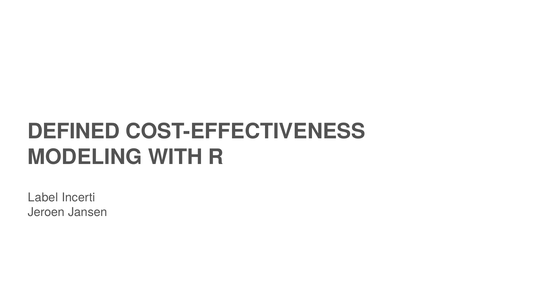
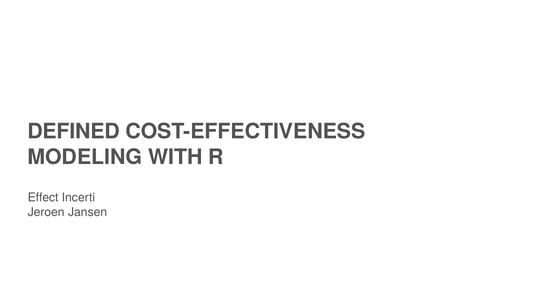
Label: Label -> Effect
